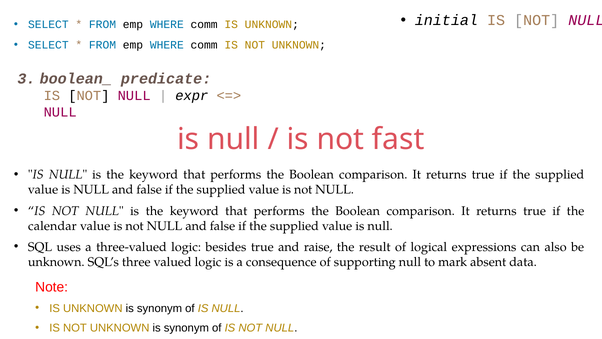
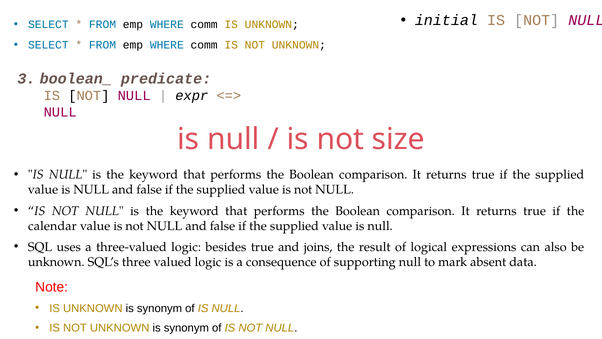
fast: fast -> size
raise: raise -> joins
